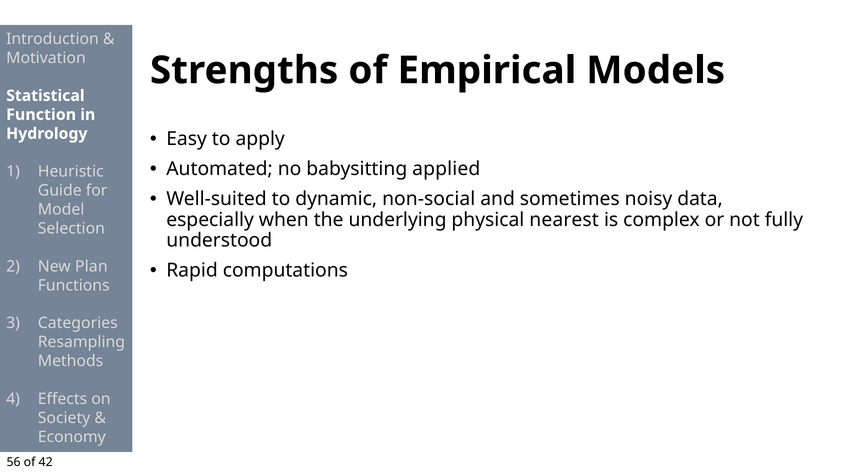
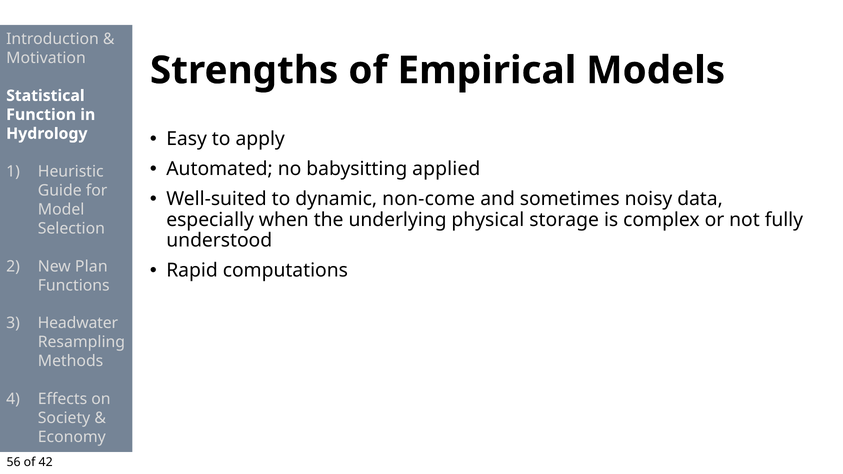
non-social: non-social -> non-come
nearest: nearest -> storage
Categories: Categories -> Headwater
